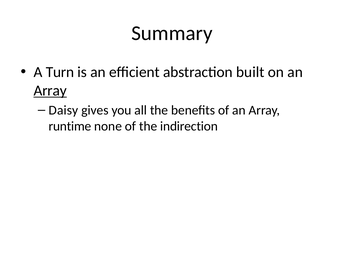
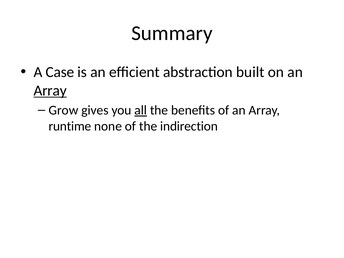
Turn: Turn -> Case
Daisy: Daisy -> Grow
all underline: none -> present
